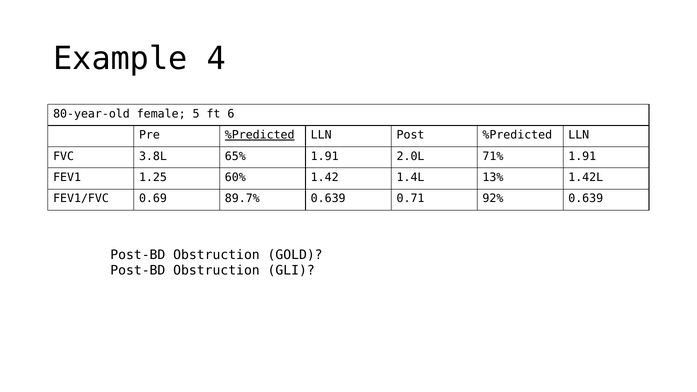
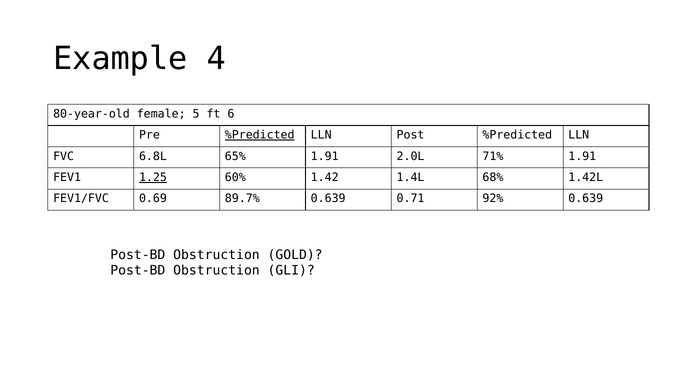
3.8L: 3.8L -> 6.8L
1.25 underline: none -> present
13%: 13% -> 68%
